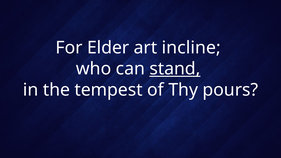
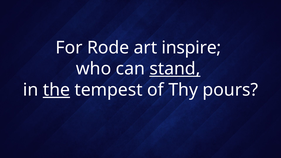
Elder: Elder -> Rode
incline: incline -> inspire
the underline: none -> present
